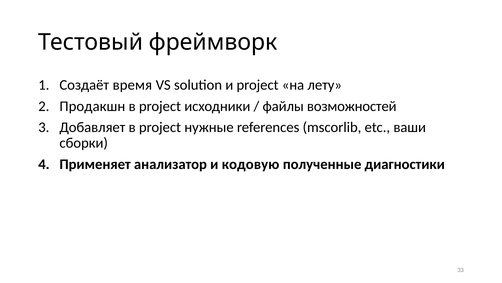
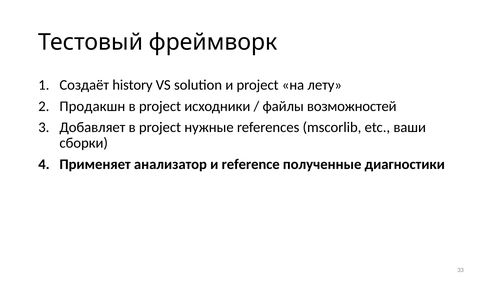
время: время -> history
кодовую: кодовую -> reference
